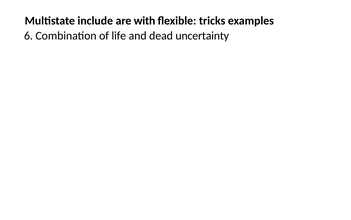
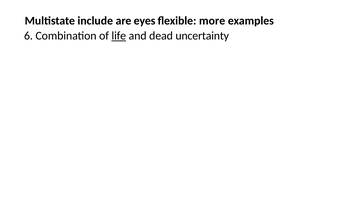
with: with -> eyes
tricks: tricks -> more
life underline: none -> present
